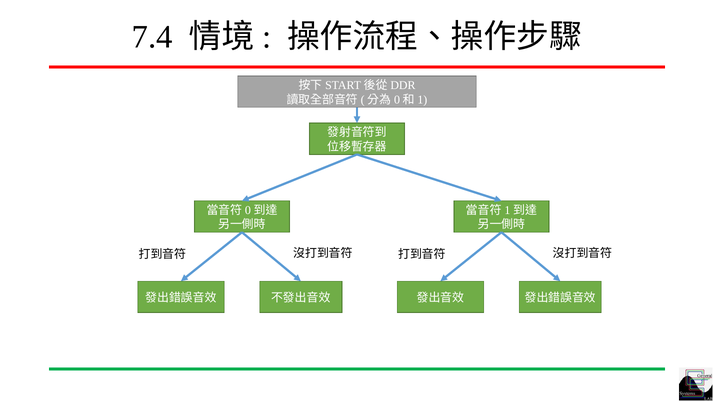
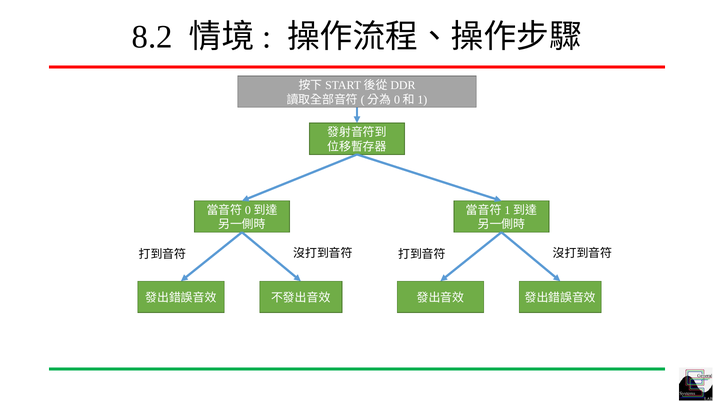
7.4: 7.4 -> 8.2
